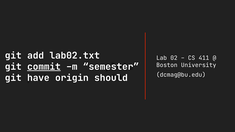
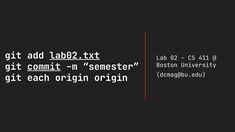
lab02.txt underline: none -> present
have: have -> each
origin should: should -> origin
